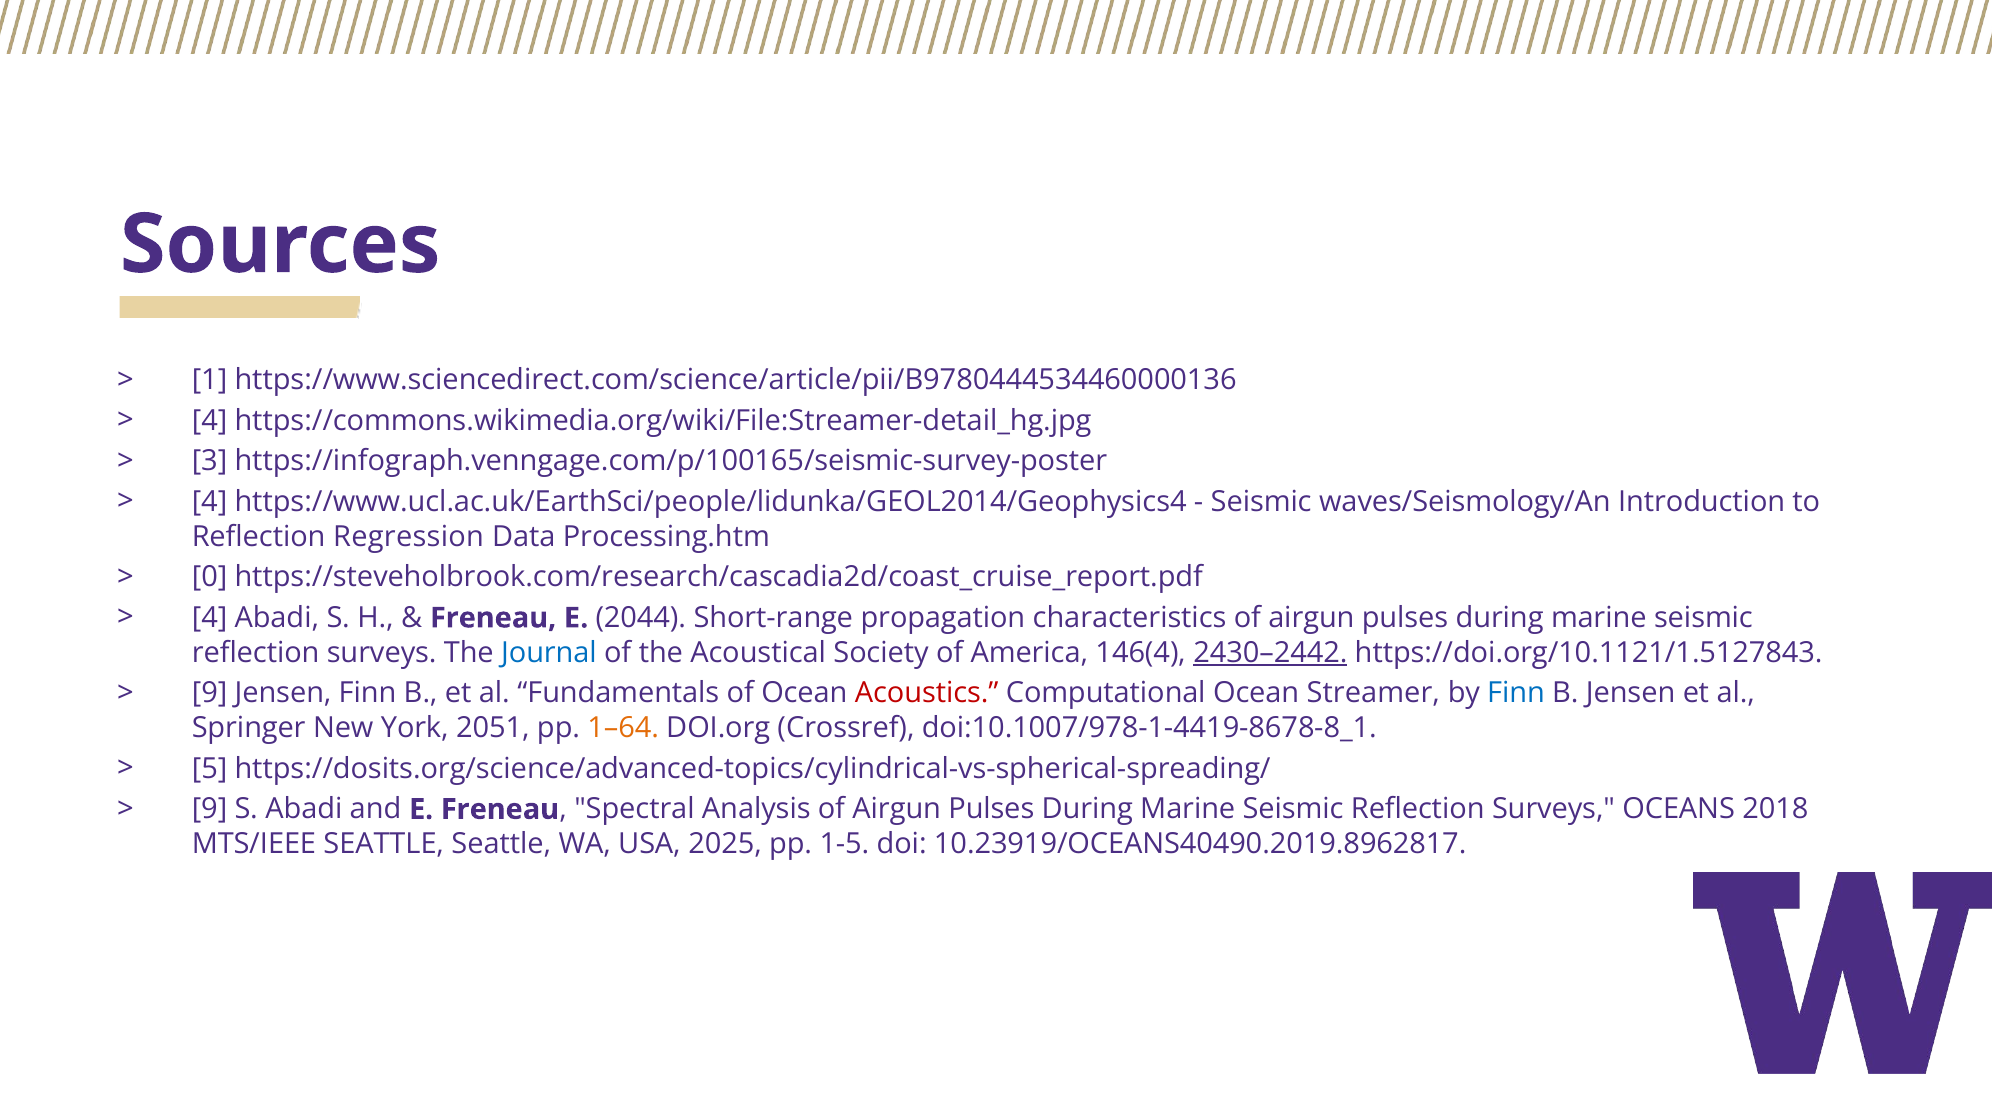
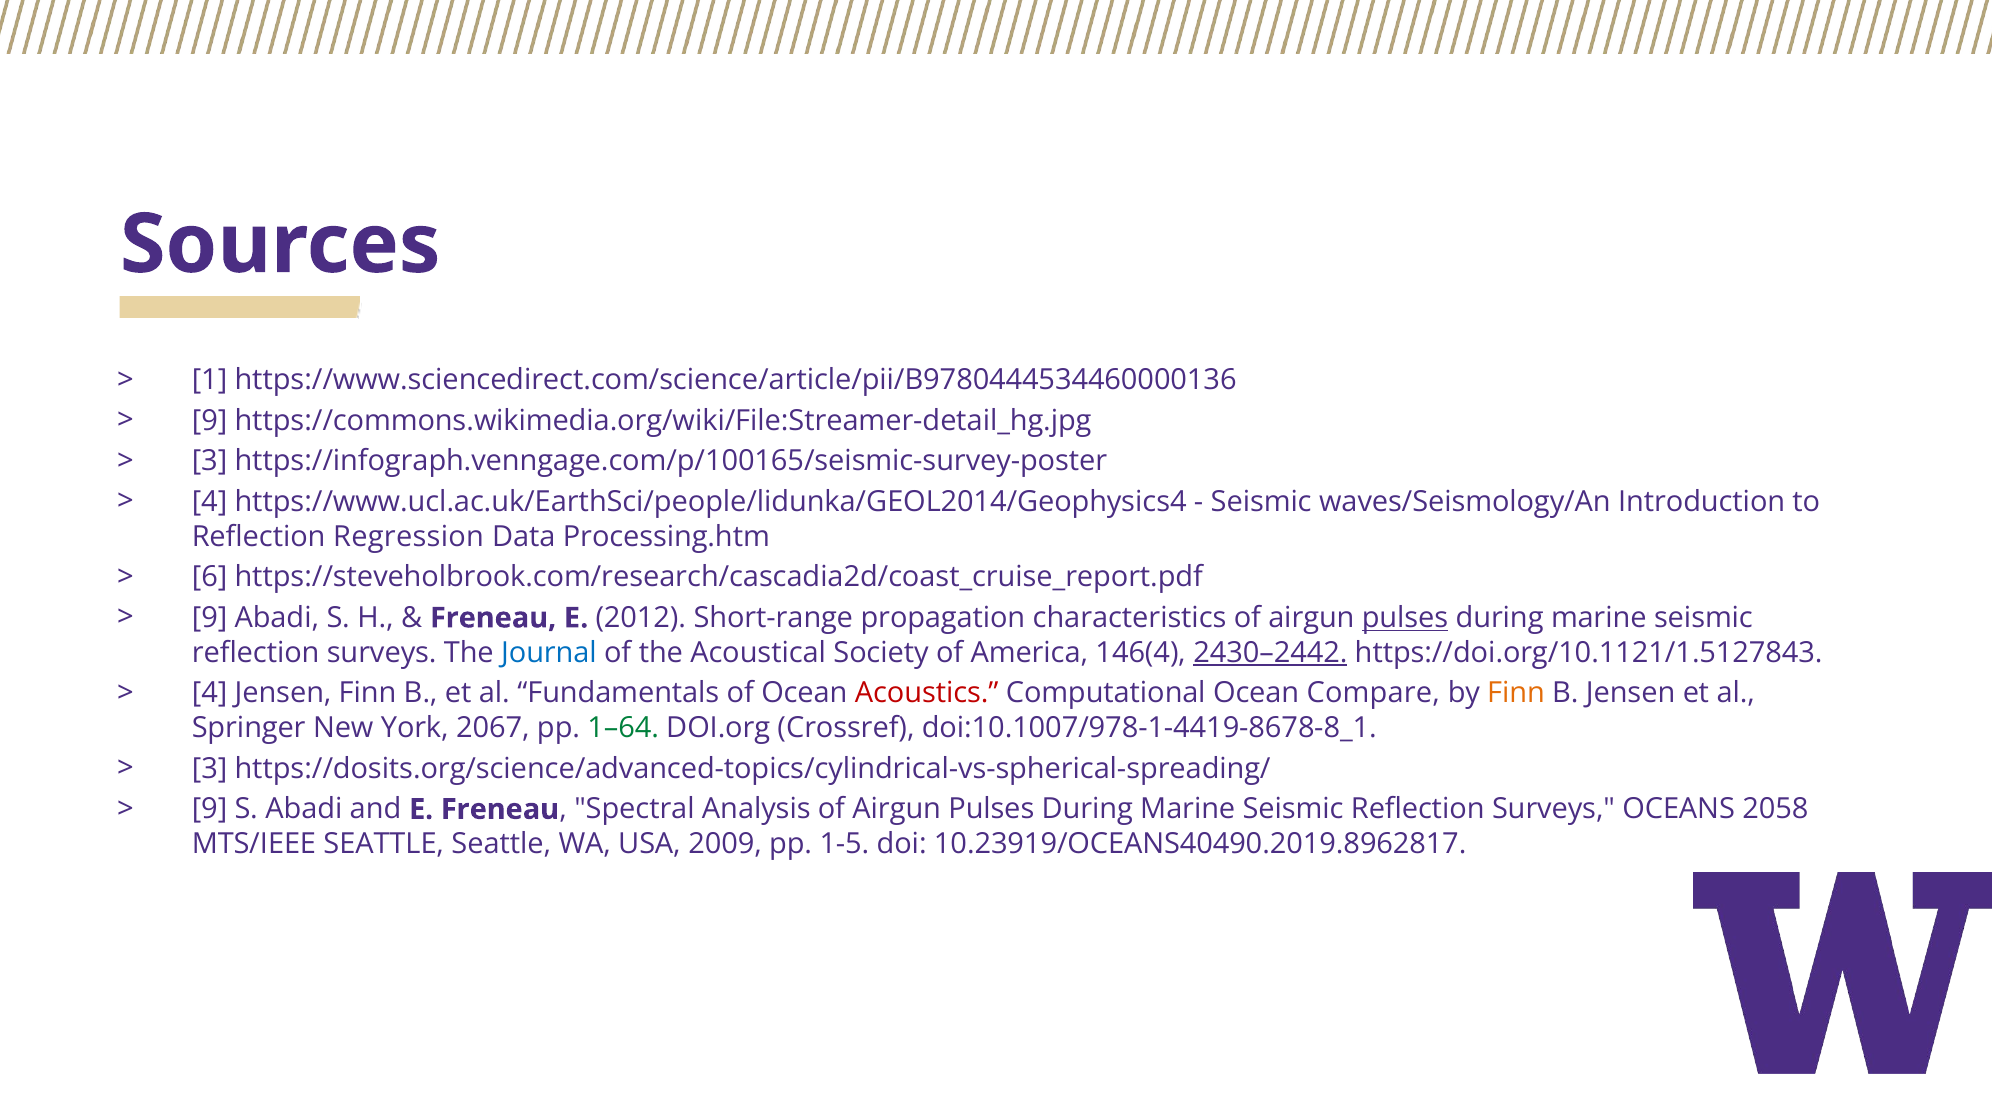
4 at (210, 421): 4 -> 9
0: 0 -> 6
4 at (210, 618): 4 -> 9
2044: 2044 -> 2012
pulses at (1405, 618) underline: none -> present
9 at (210, 694): 9 -> 4
Streamer: Streamer -> Compare
Finn at (1516, 694) colour: blue -> orange
2051: 2051 -> 2067
1–64 colour: orange -> green
5 at (210, 769): 5 -> 3
2018: 2018 -> 2058
2025: 2025 -> 2009
